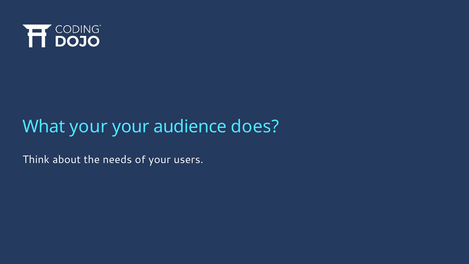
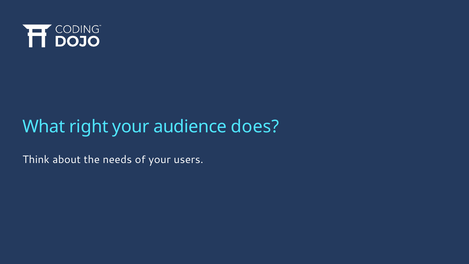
What your: your -> right
